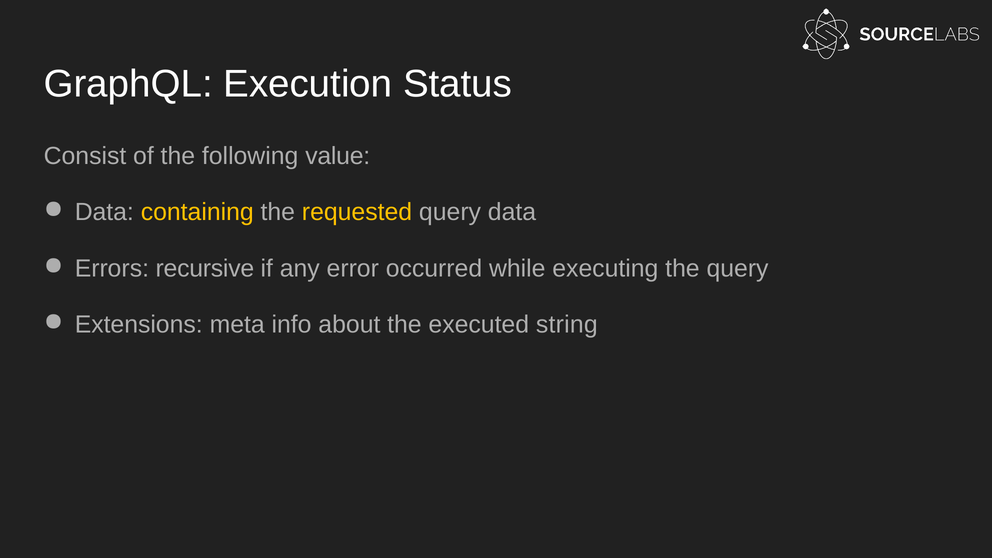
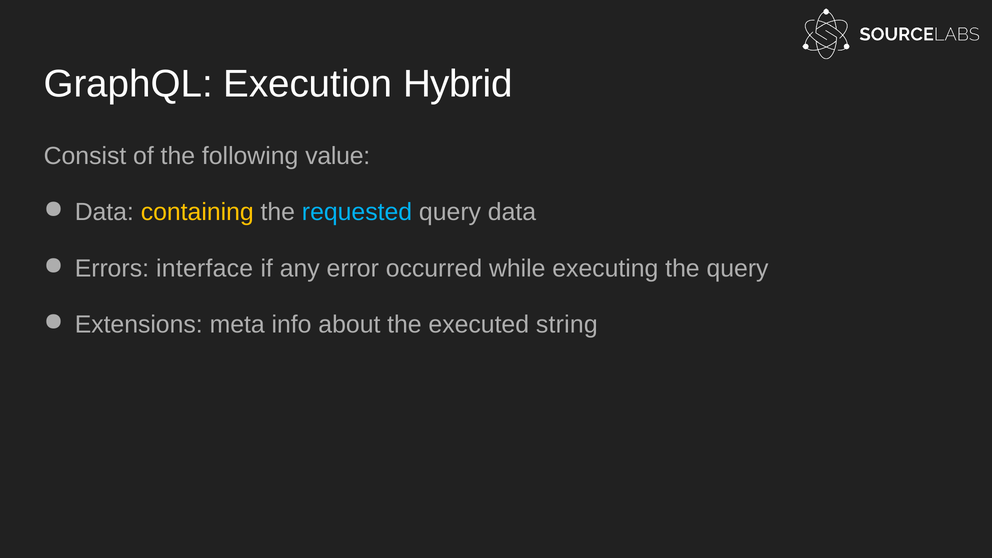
Status: Status -> Hybrid
requested colour: yellow -> light blue
recursive: recursive -> interface
